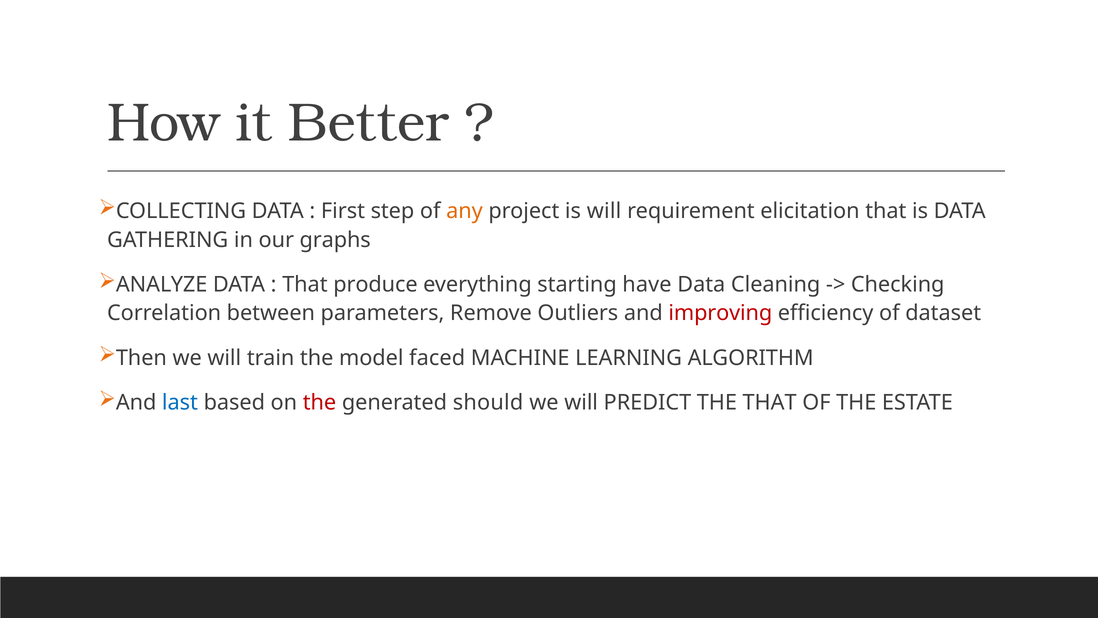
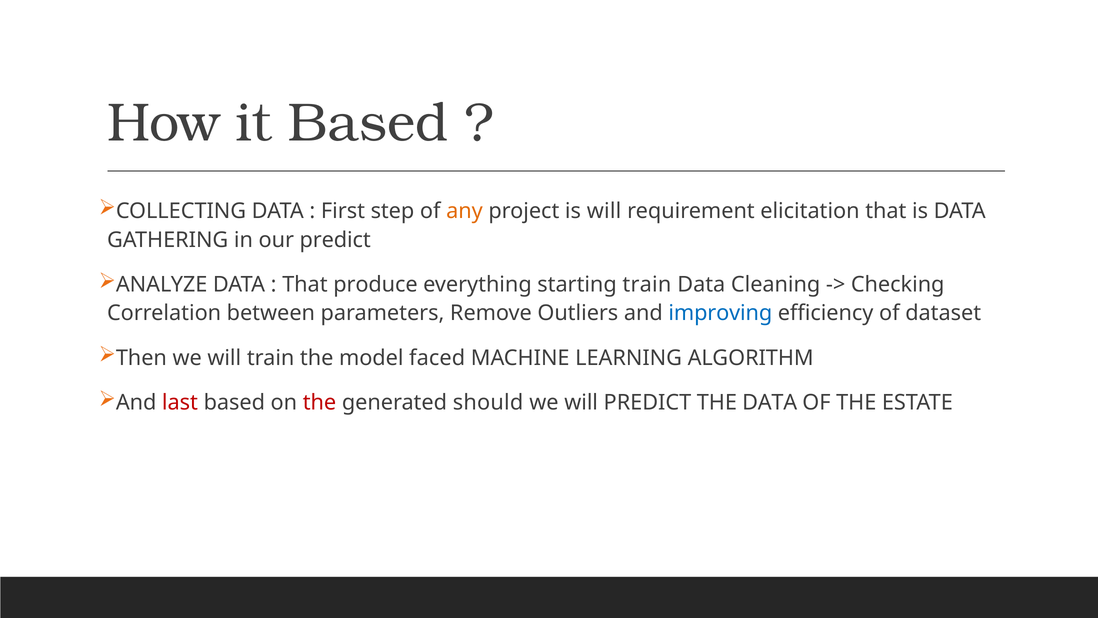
it Better: Better -> Based
our graphs: graphs -> predict
starting have: have -> train
improving colour: red -> blue
last colour: blue -> red
THE THAT: THAT -> DATA
